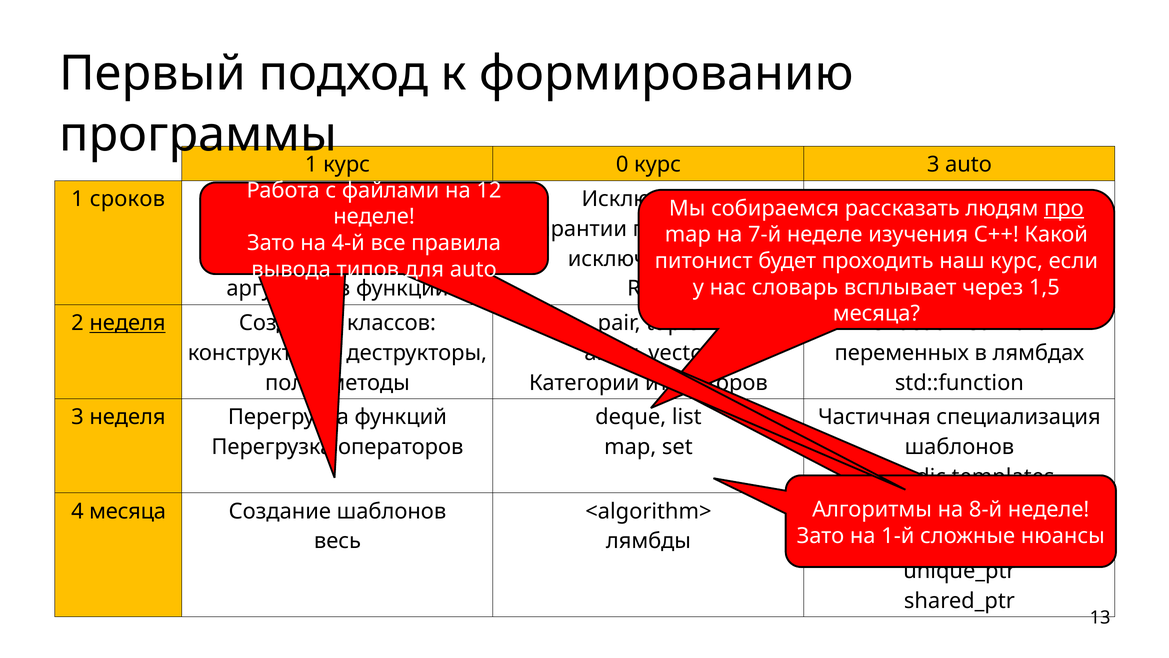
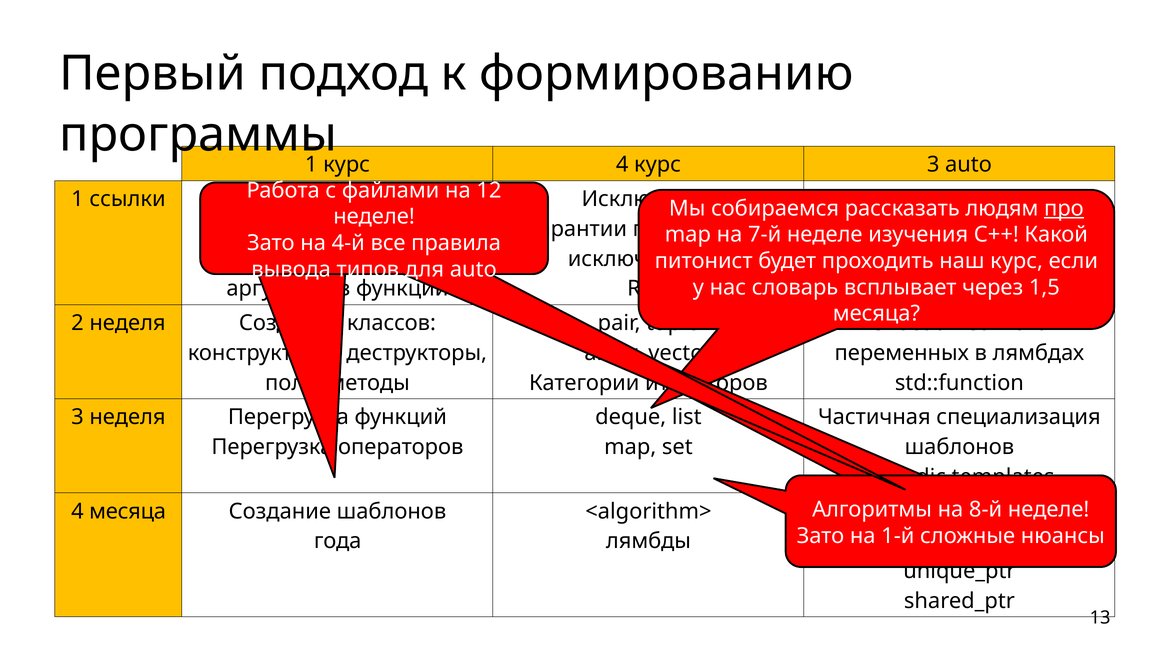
курс 0: 0 -> 4
1 сроков: сроков -> ссылки
неделя at (128, 323) underline: present -> none
весь: весь -> года
